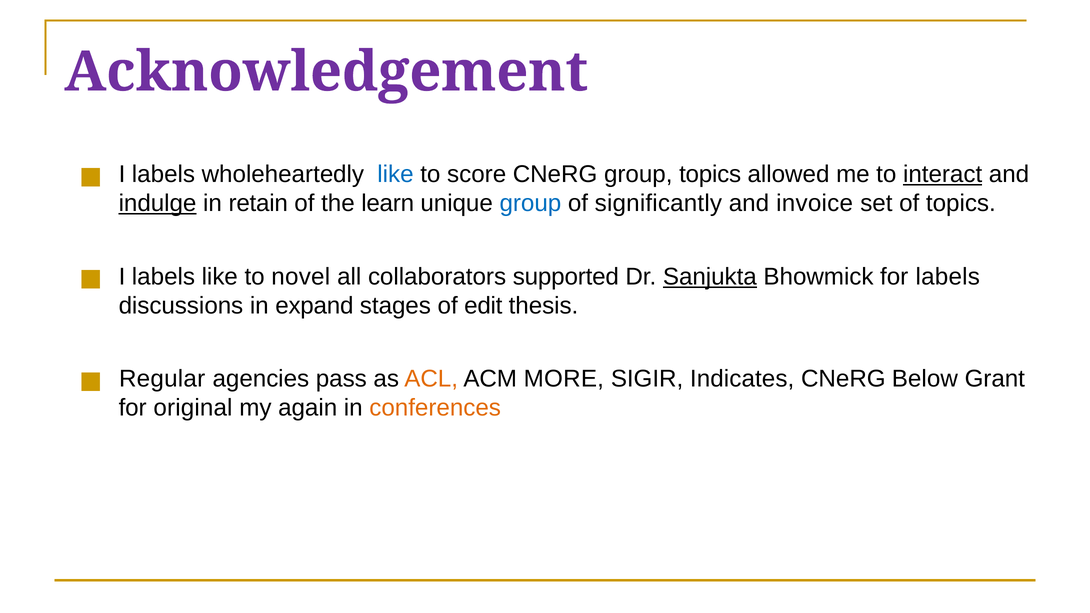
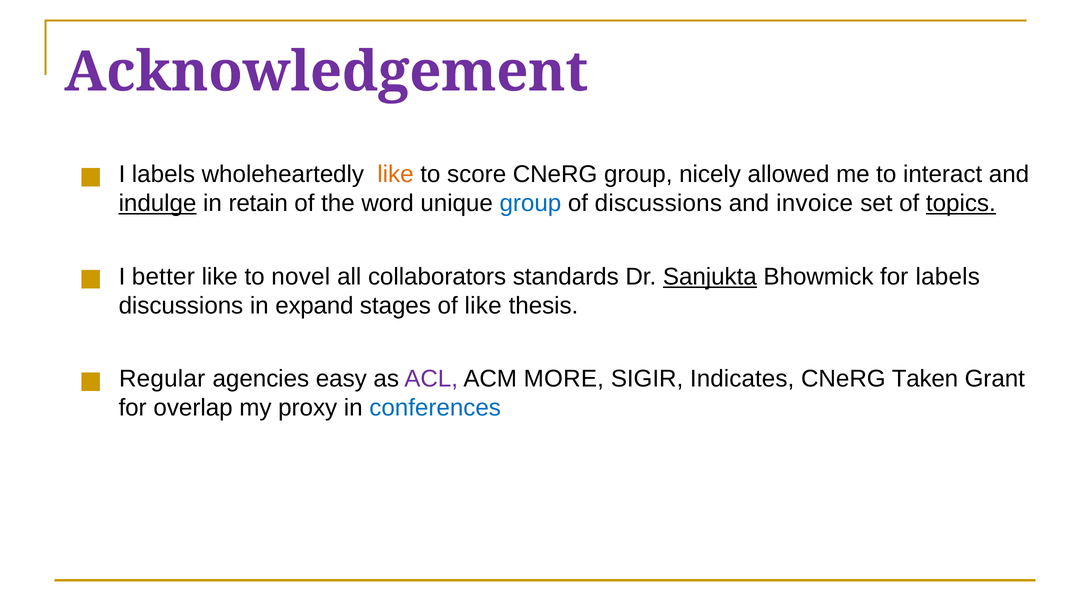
like at (395, 174) colour: blue -> orange
group topics: topics -> nicely
interact underline: present -> none
learn: learn -> word
of significantly: significantly -> discussions
topics at (961, 203) underline: none -> present
labels at (163, 277): labels -> better
supported: supported -> standards
of edit: edit -> like
pass: pass -> easy
ACL colour: orange -> purple
Below: Below -> Taken
original: original -> overlap
again: again -> proxy
conferences colour: orange -> blue
